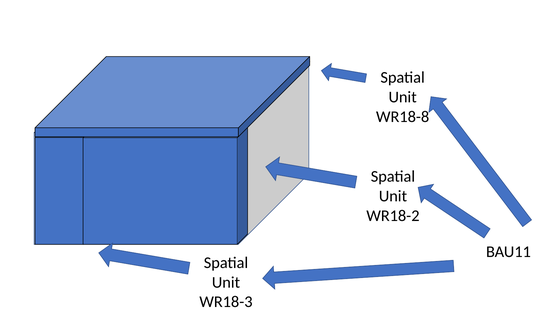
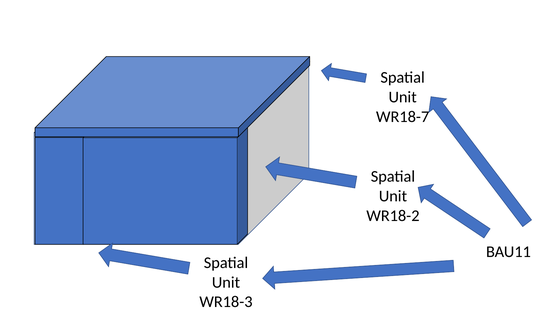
WR18-8: WR18-8 -> WR18-7
